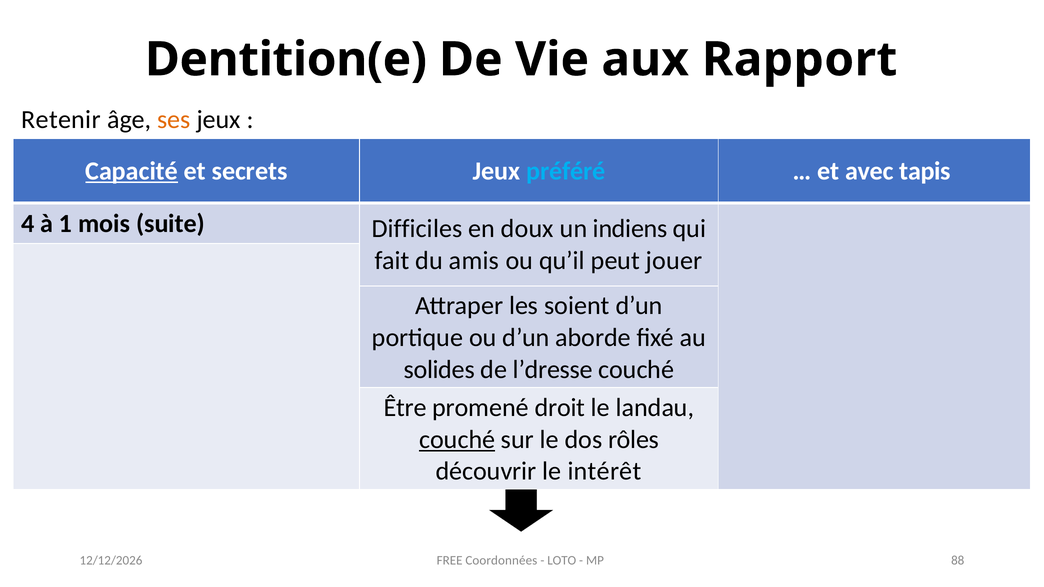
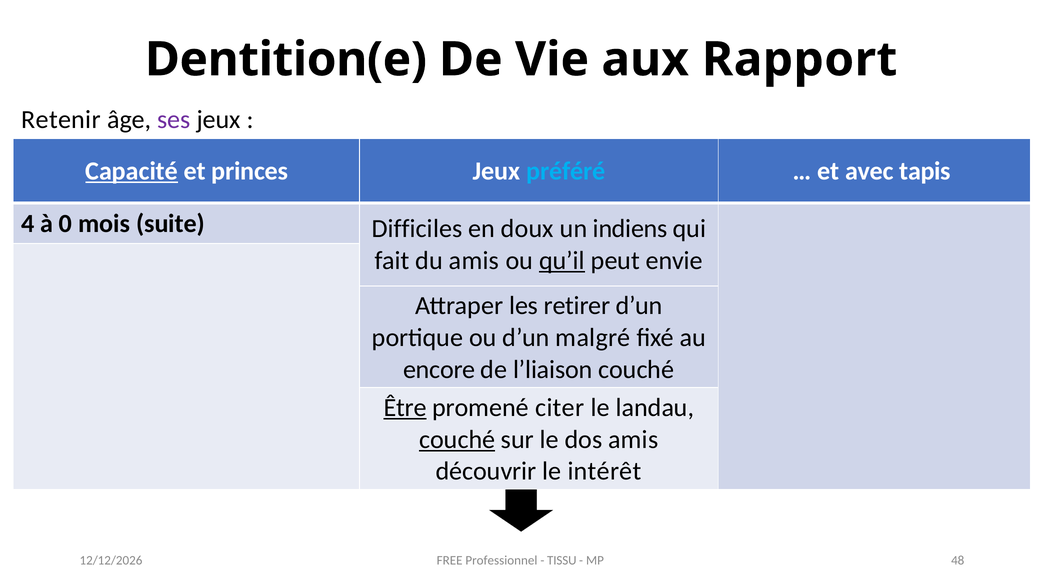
ses colour: orange -> purple
secrets: secrets -> princes
1: 1 -> 0
qu’il underline: none -> present
jouer: jouer -> envie
soient: soient -> retirer
aborde: aborde -> malgré
solides: solides -> encore
l’dresse: l’dresse -> l’liaison
Être underline: none -> present
droit: droit -> citer
dos rôles: rôles -> amis
88: 88 -> 48
Coordonnées: Coordonnées -> Professionnel
LOTO: LOTO -> TISSU
